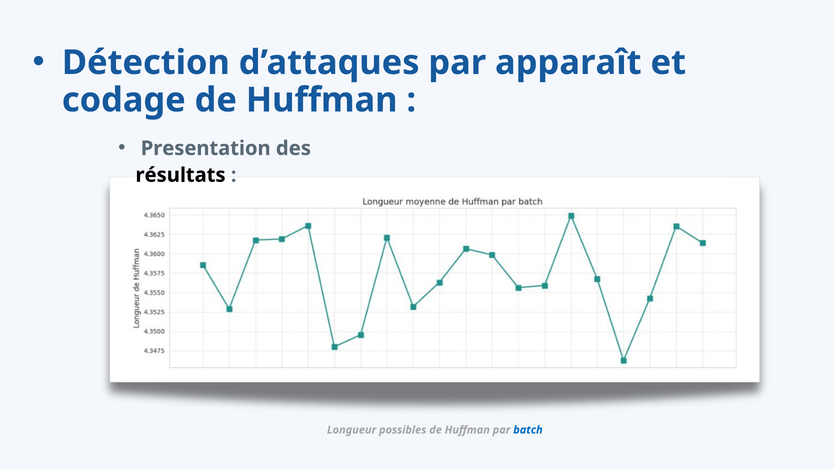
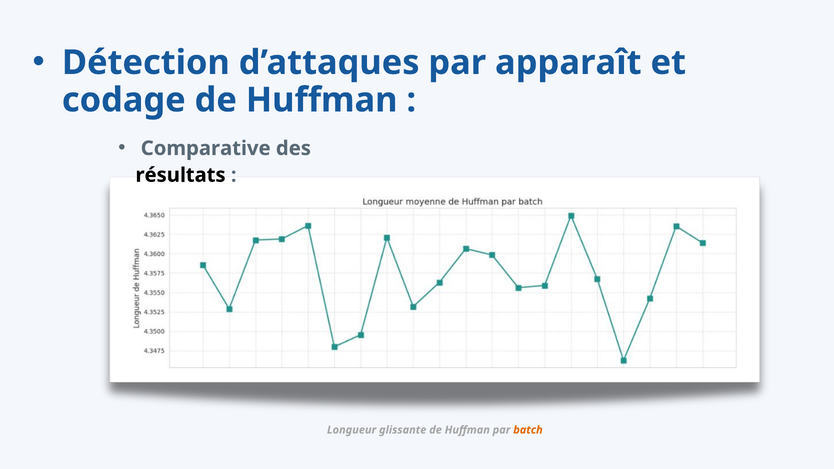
Presentation: Presentation -> Comparative
possibles: possibles -> glissante
batch colour: blue -> orange
